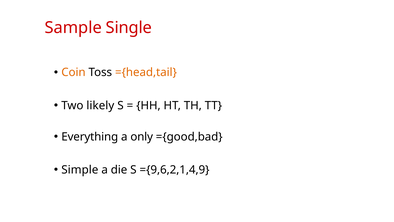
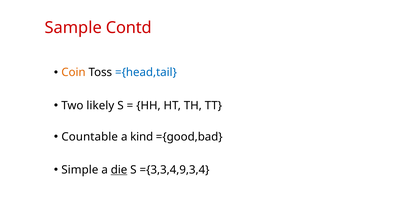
Single: Single -> Contd
={head,tail colour: orange -> blue
Everything: Everything -> Countable
only: only -> kind
die underline: none -> present
={9,6,2,1,4,9: ={9,6,2,1,4,9 -> ={3,3,4,9,3,4
